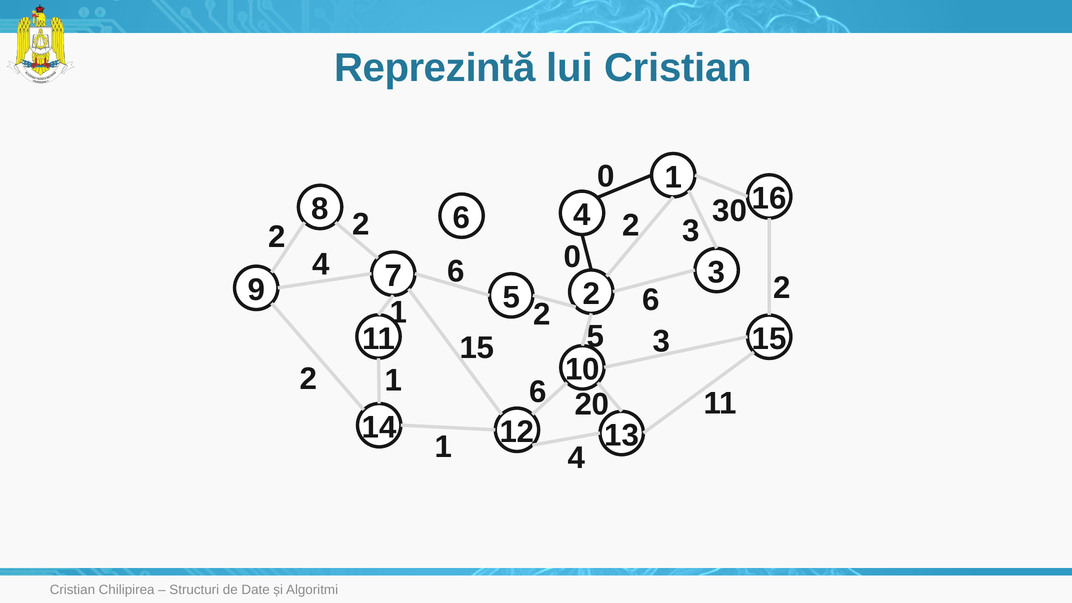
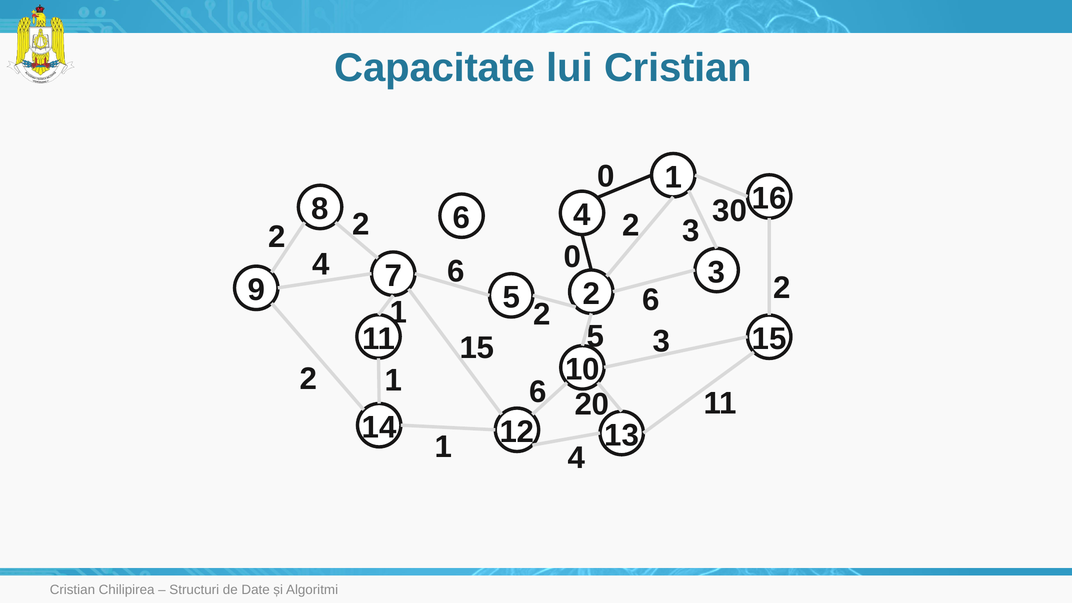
Reprezintă: Reprezintă -> Capacitate
